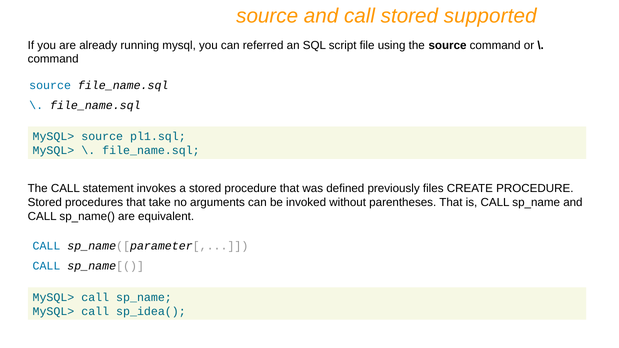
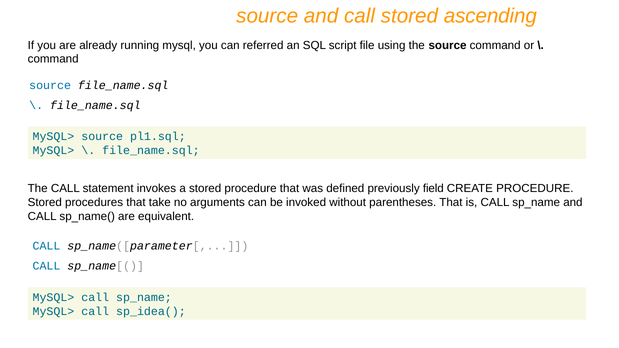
supported: supported -> ascending
files: files -> field
